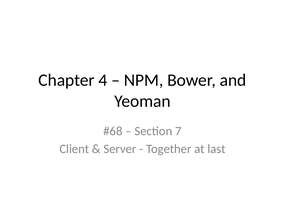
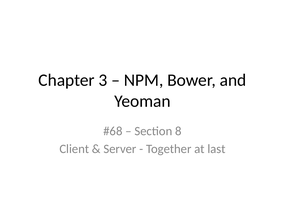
4: 4 -> 3
7: 7 -> 8
